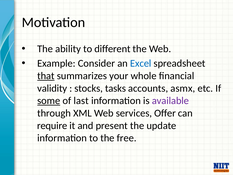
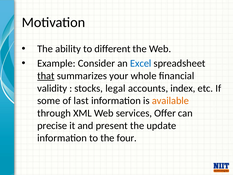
tasks: tasks -> legal
asmx: asmx -> index
some underline: present -> none
available colour: purple -> orange
require: require -> precise
free: free -> four
